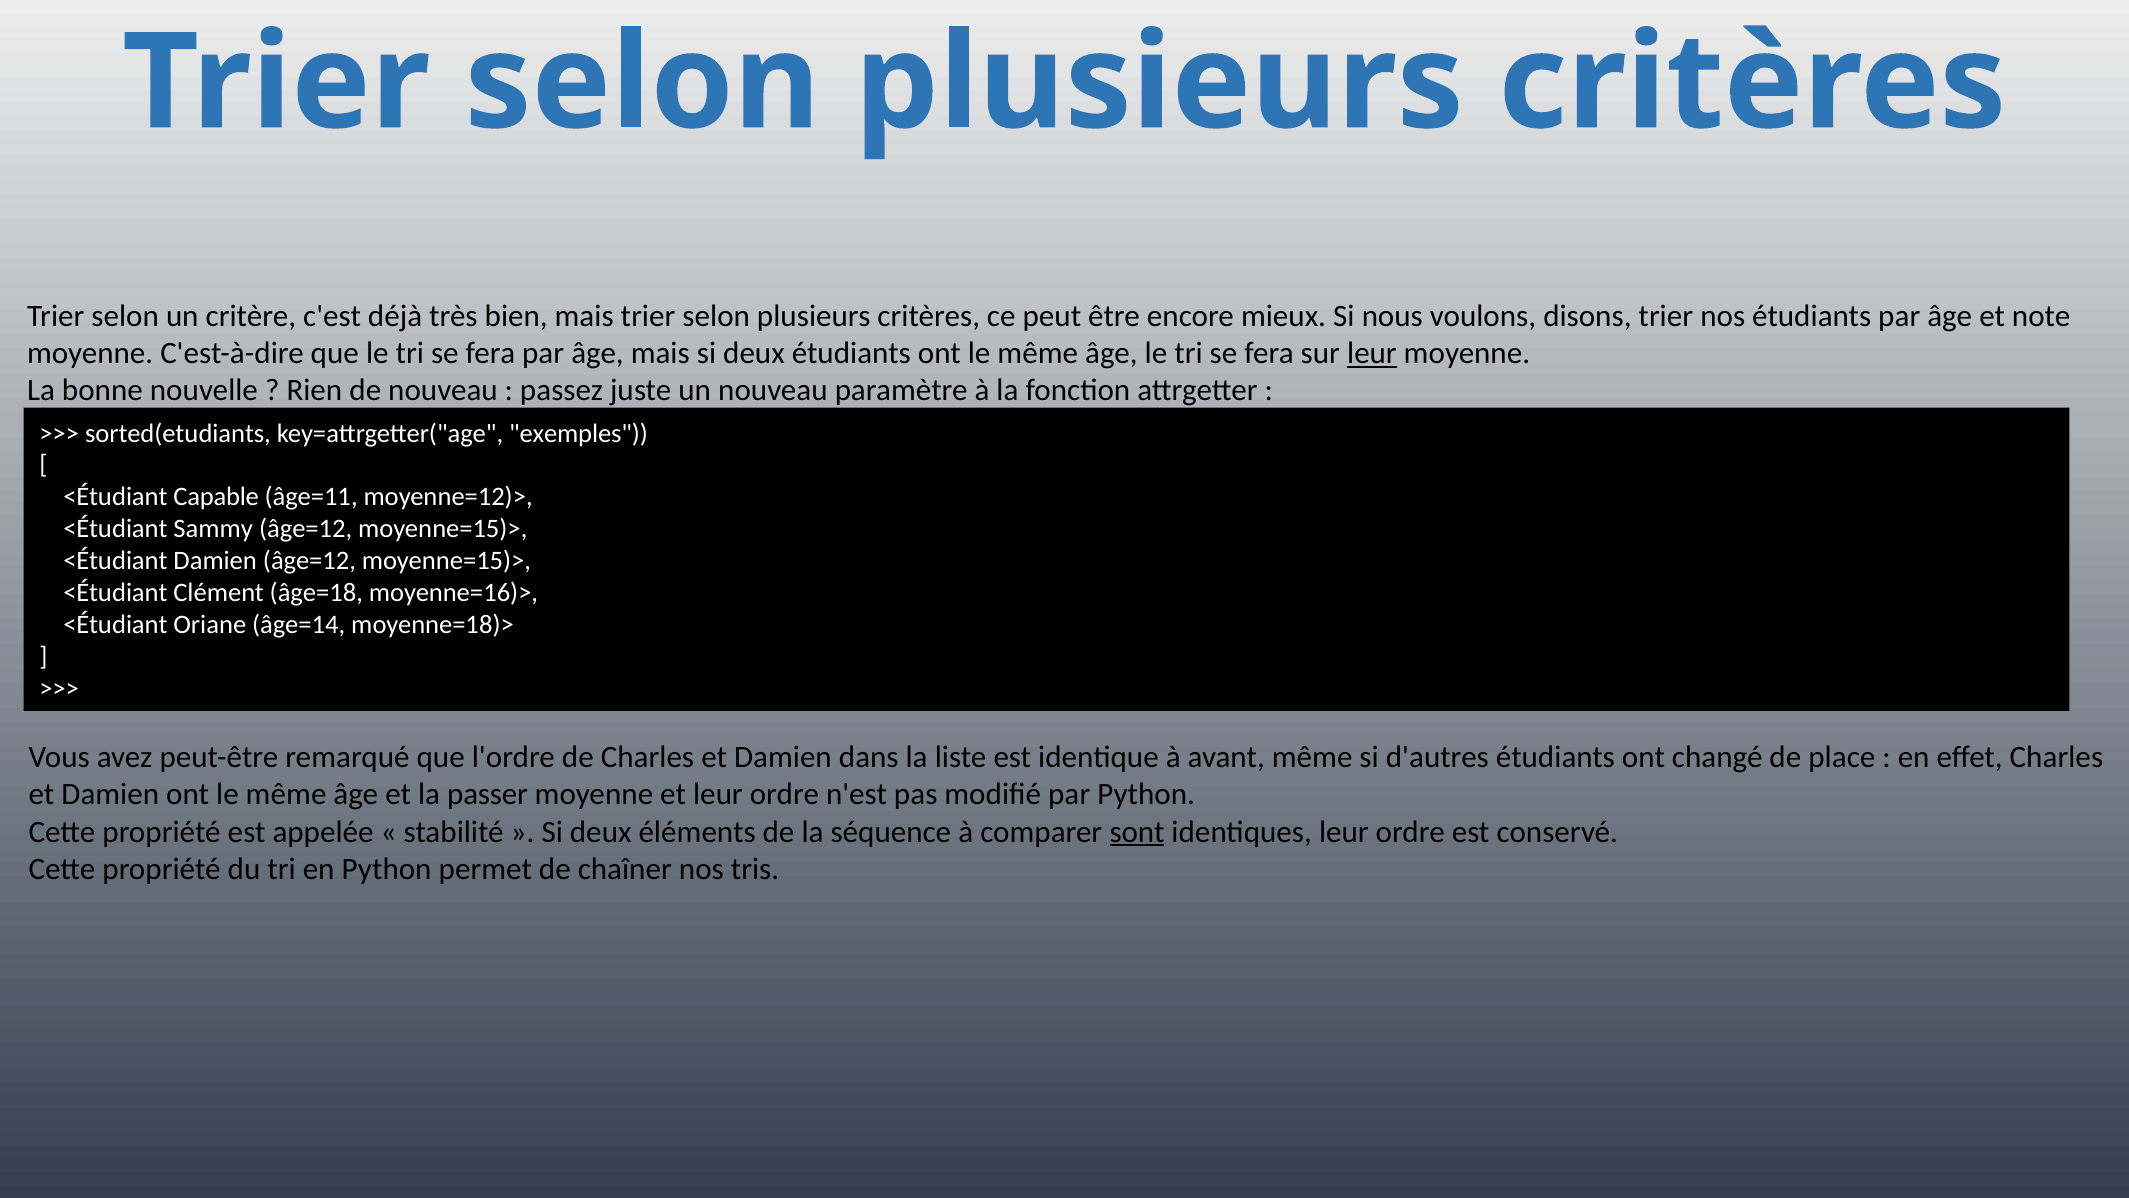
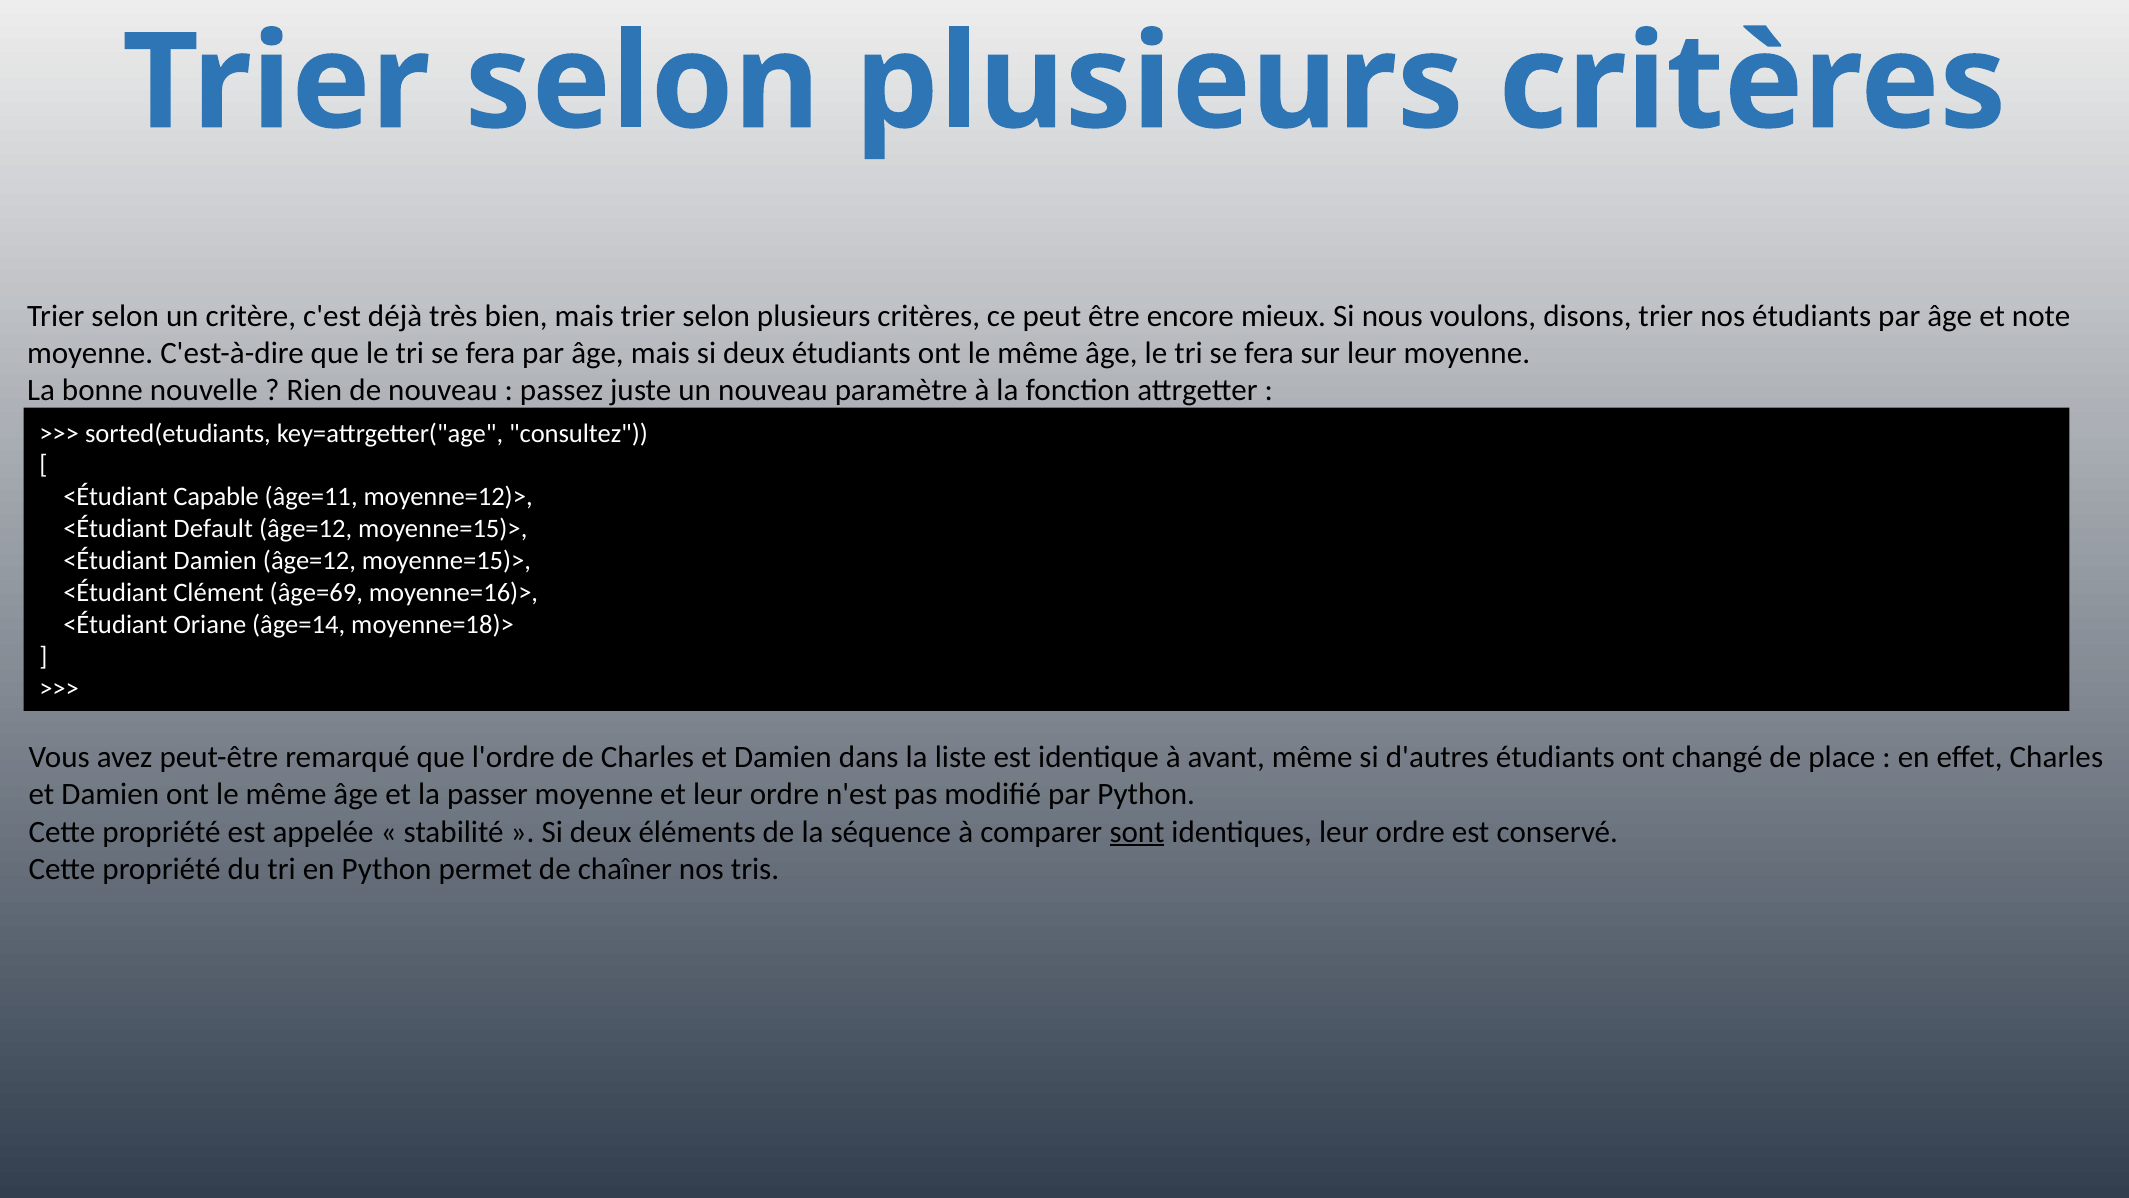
leur at (1372, 353) underline: present -> none
exemples: exemples -> consultez
Sammy: Sammy -> Default
âge=18: âge=18 -> âge=69
